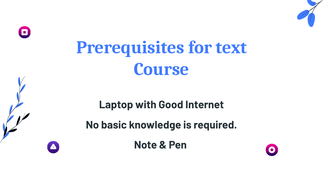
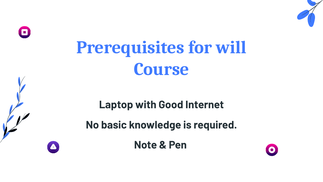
text: text -> will
